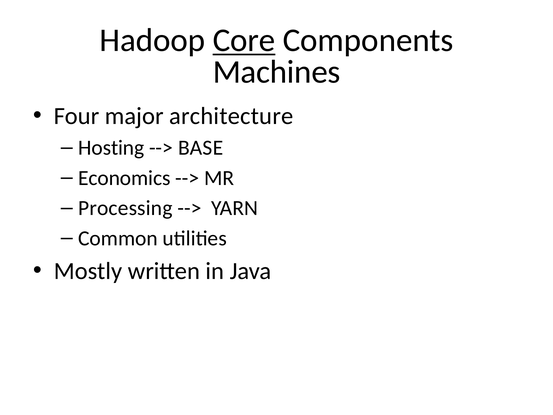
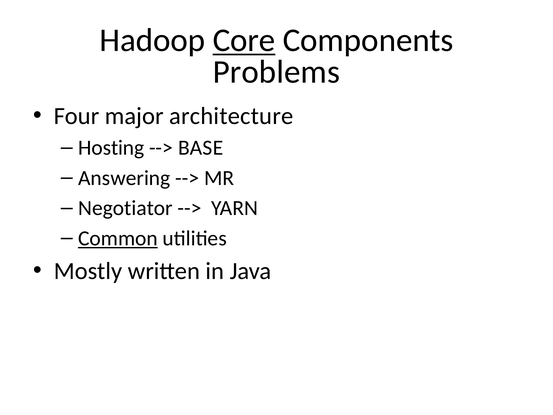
Machines: Machines -> Problems
Economics: Economics -> Answering
Processing: Processing -> Negotiator
Common underline: none -> present
